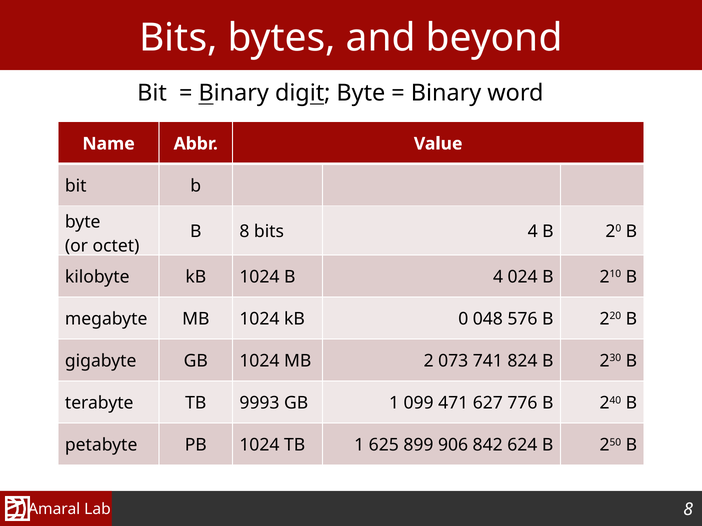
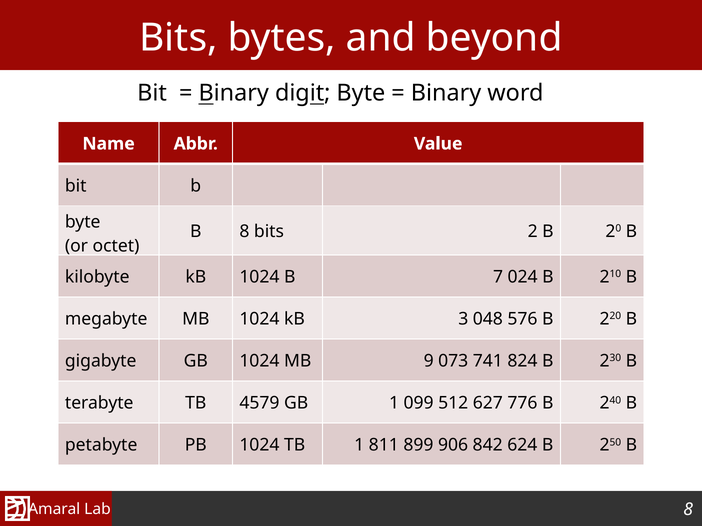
bits 4: 4 -> 2
B 4: 4 -> 7
0: 0 -> 3
2: 2 -> 9
9993: 9993 -> 4579
471: 471 -> 512
625: 625 -> 811
